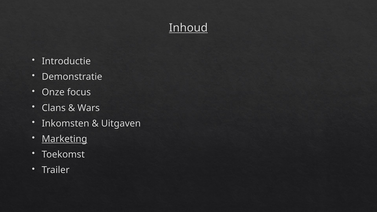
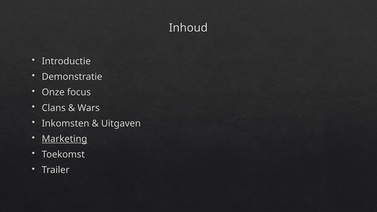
Inhoud underline: present -> none
